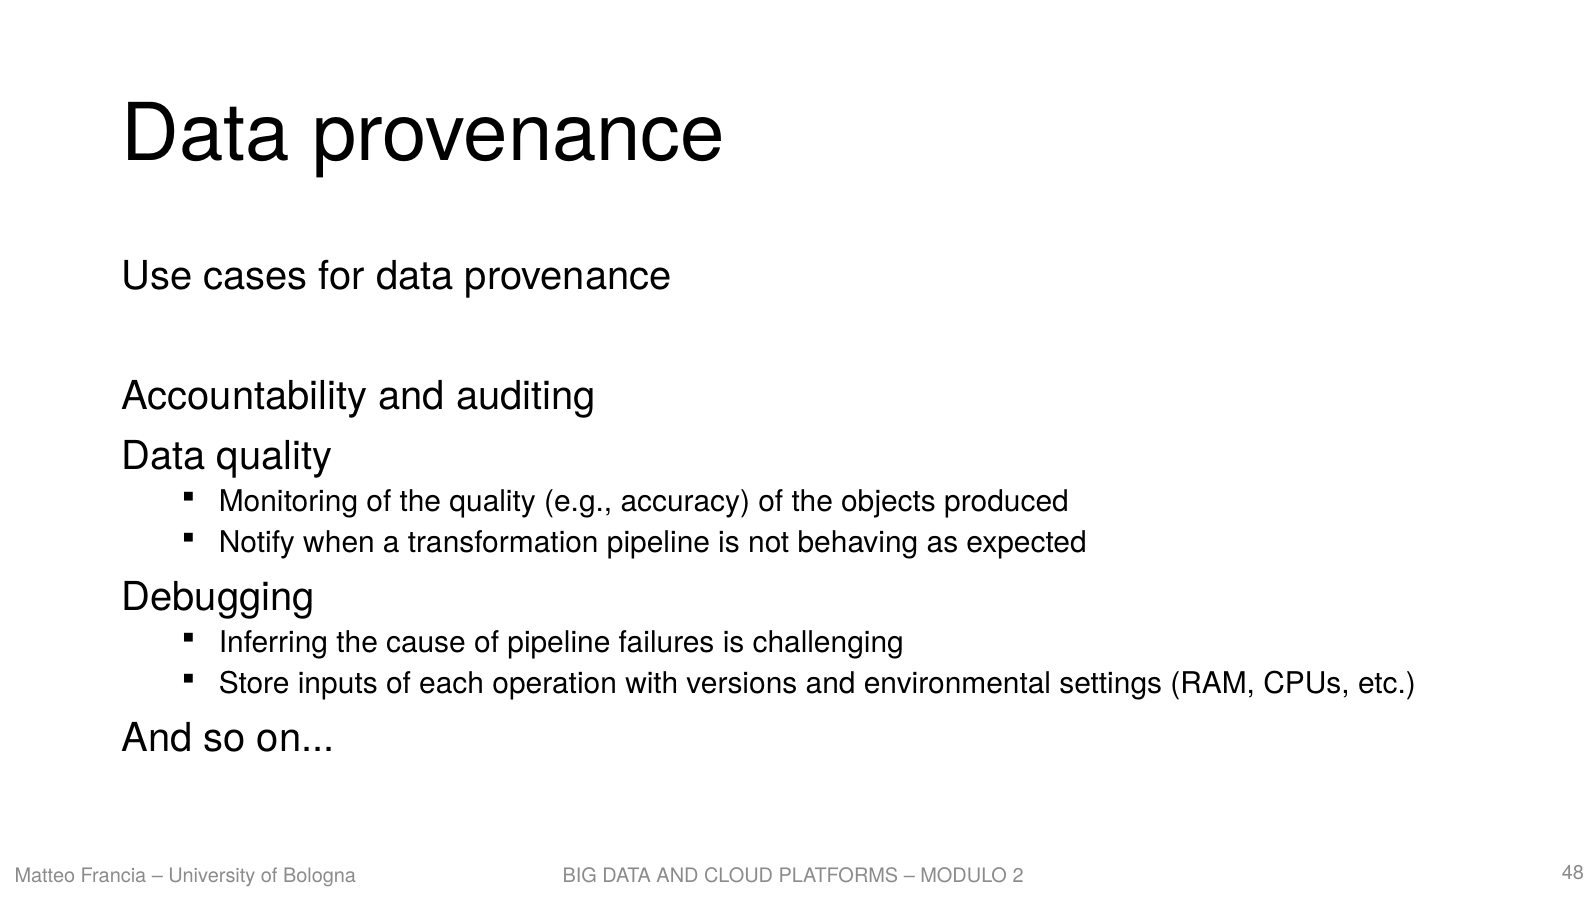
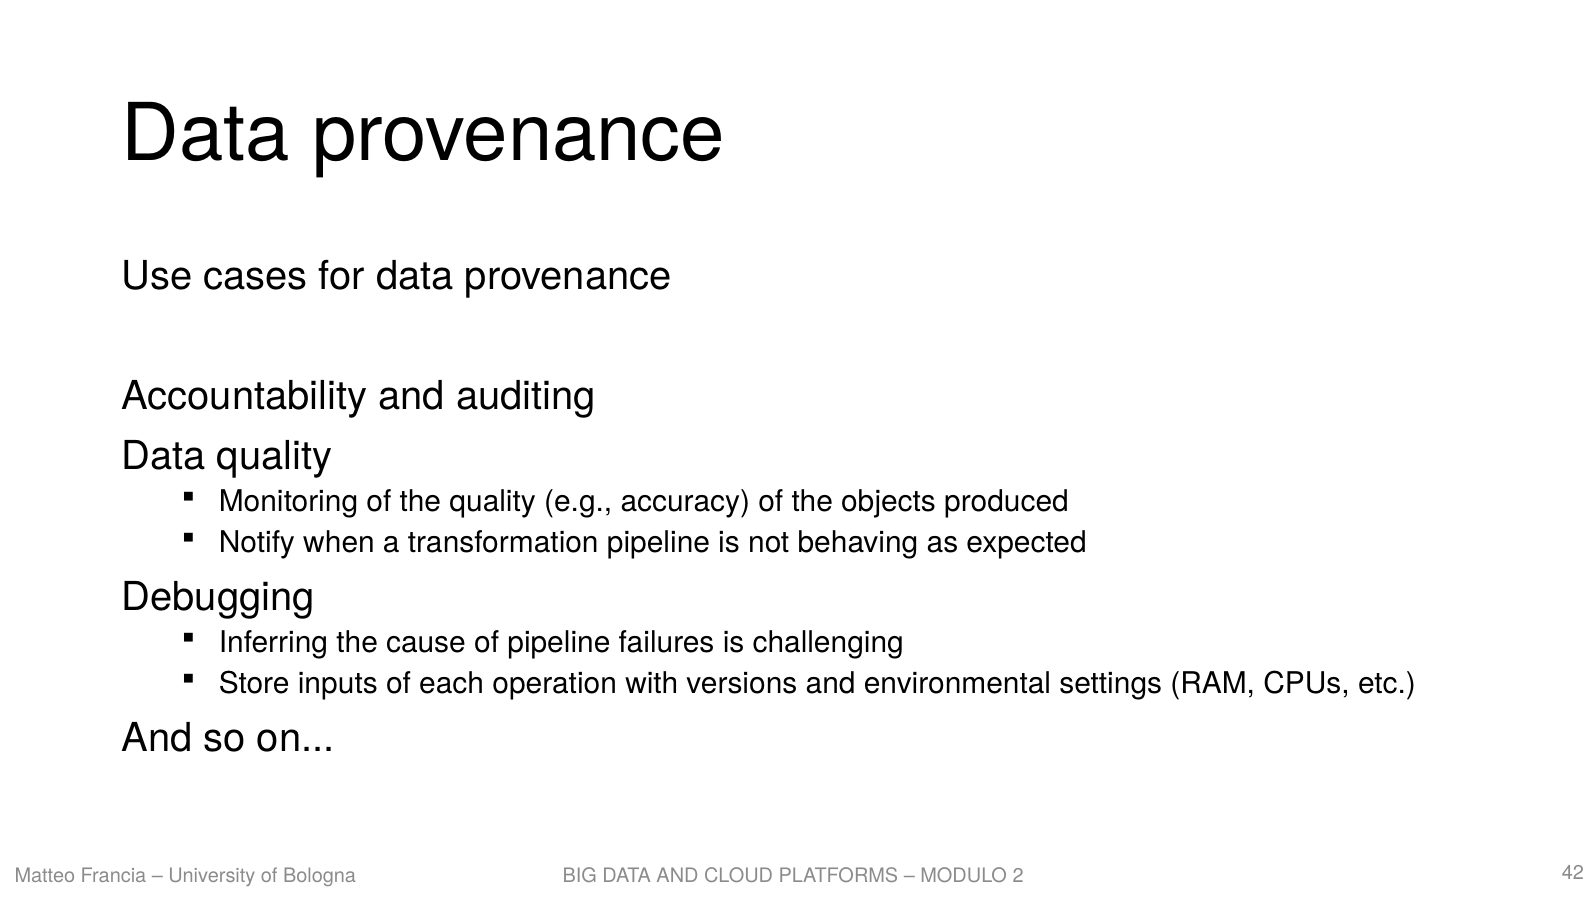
48: 48 -> 42
